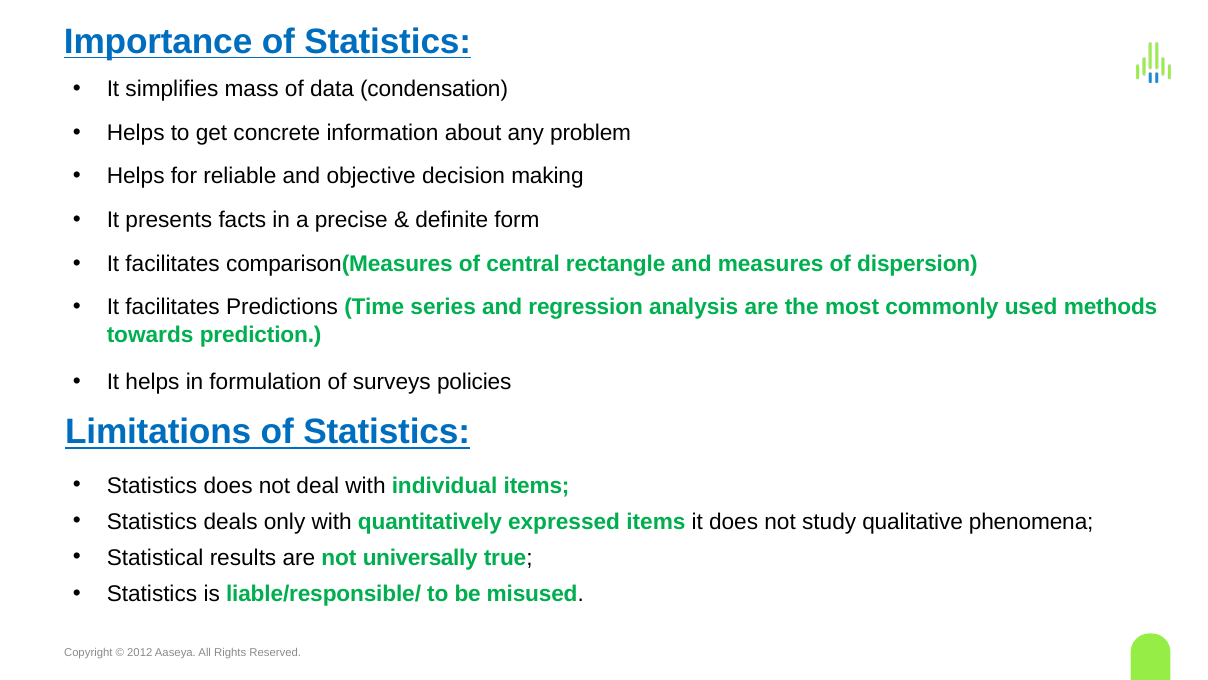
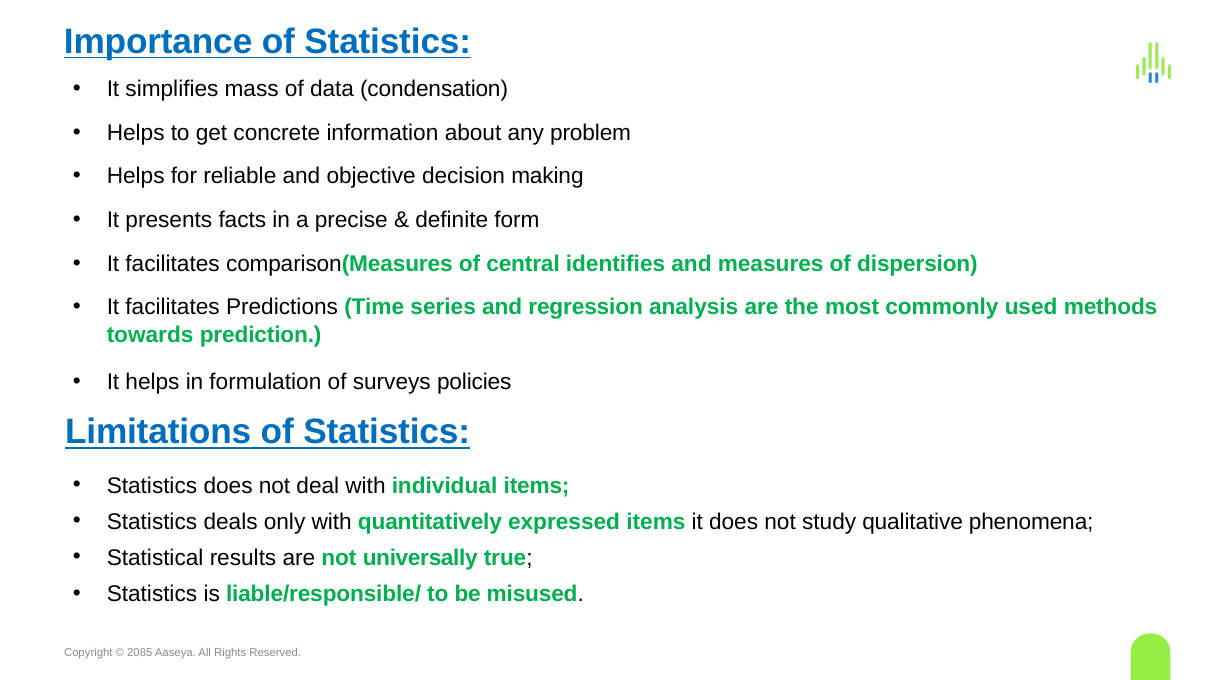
rectangle: rectangle -> identifies
2012: 2012 -> 2085
